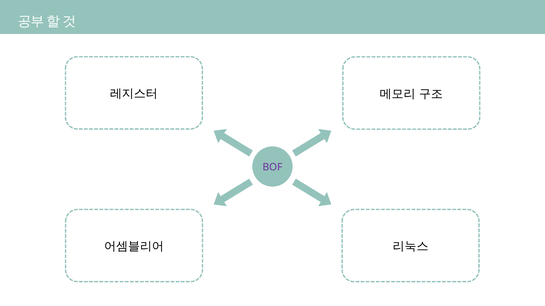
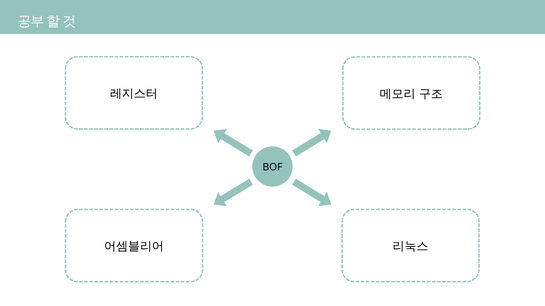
BOF colour: purple -> black
